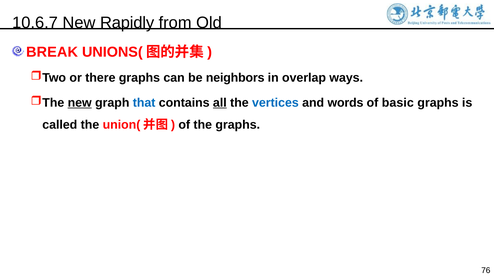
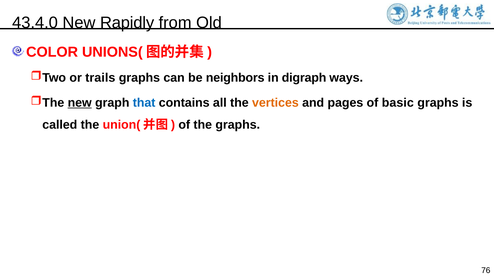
10.6.7: 10.6.7 -> 43.4.0
BREAK: BREAK -> COLOR
there: there -> trails
overlap: overlap -> digraph
all underline: present -> none
vertices colour: blue -> orange
words: words -> pages
